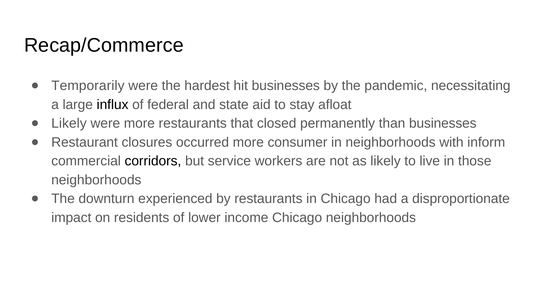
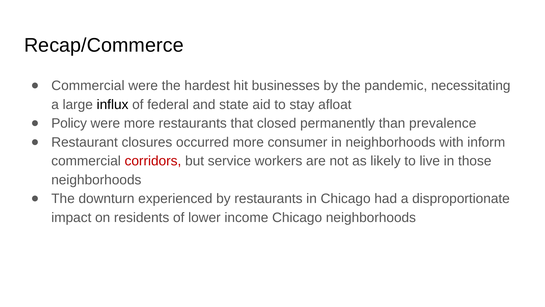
Temporarily at (88, 86): Temporarily -> Commercial
Likely at (69, 123): Likely -> Policy
than businesses: businesses -> prevalence
corridors colour: black -> red
